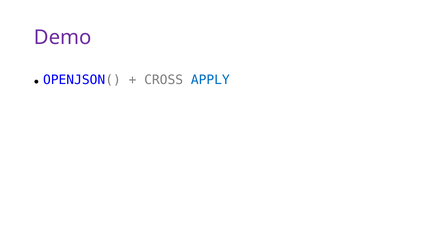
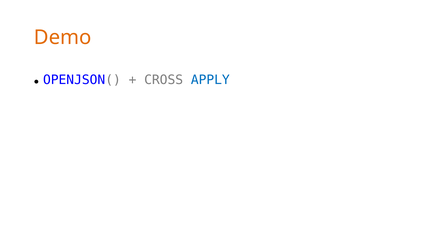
Demo colour: purple -> orange
